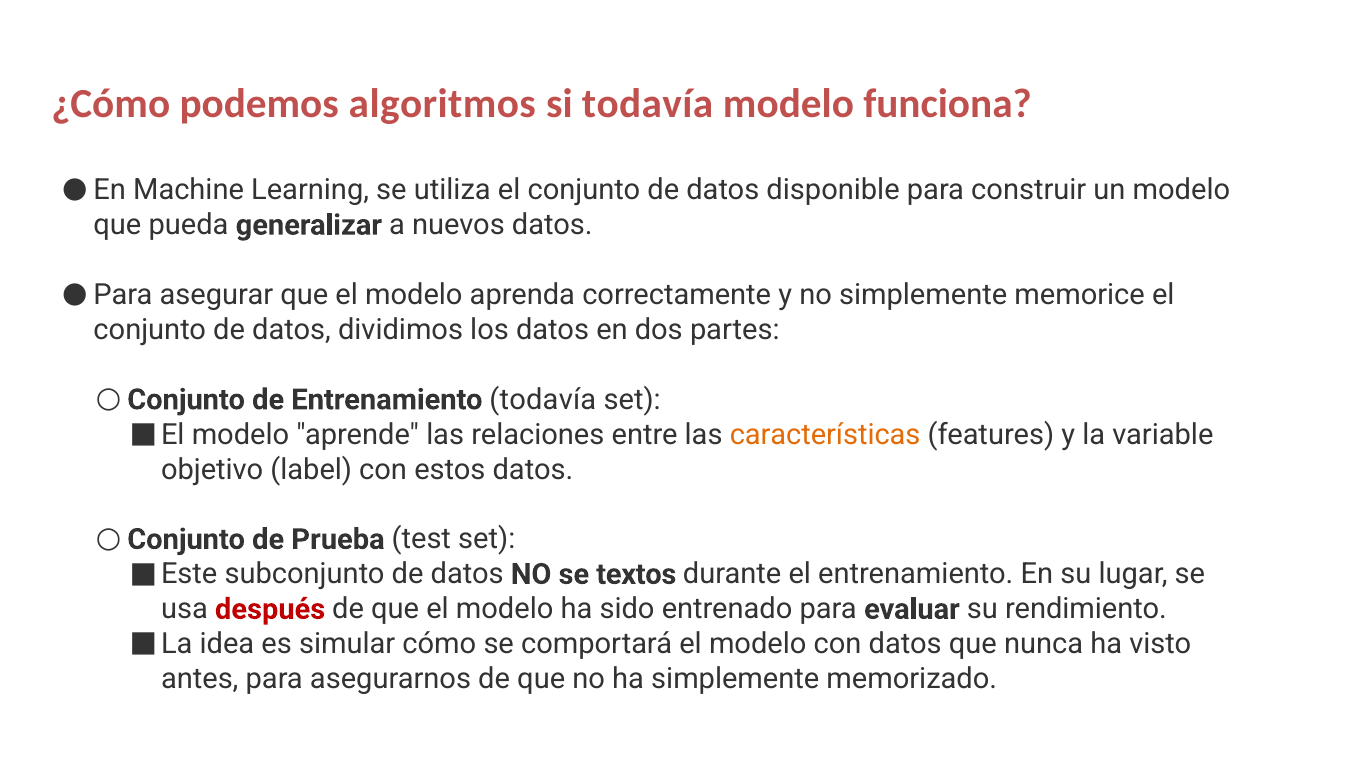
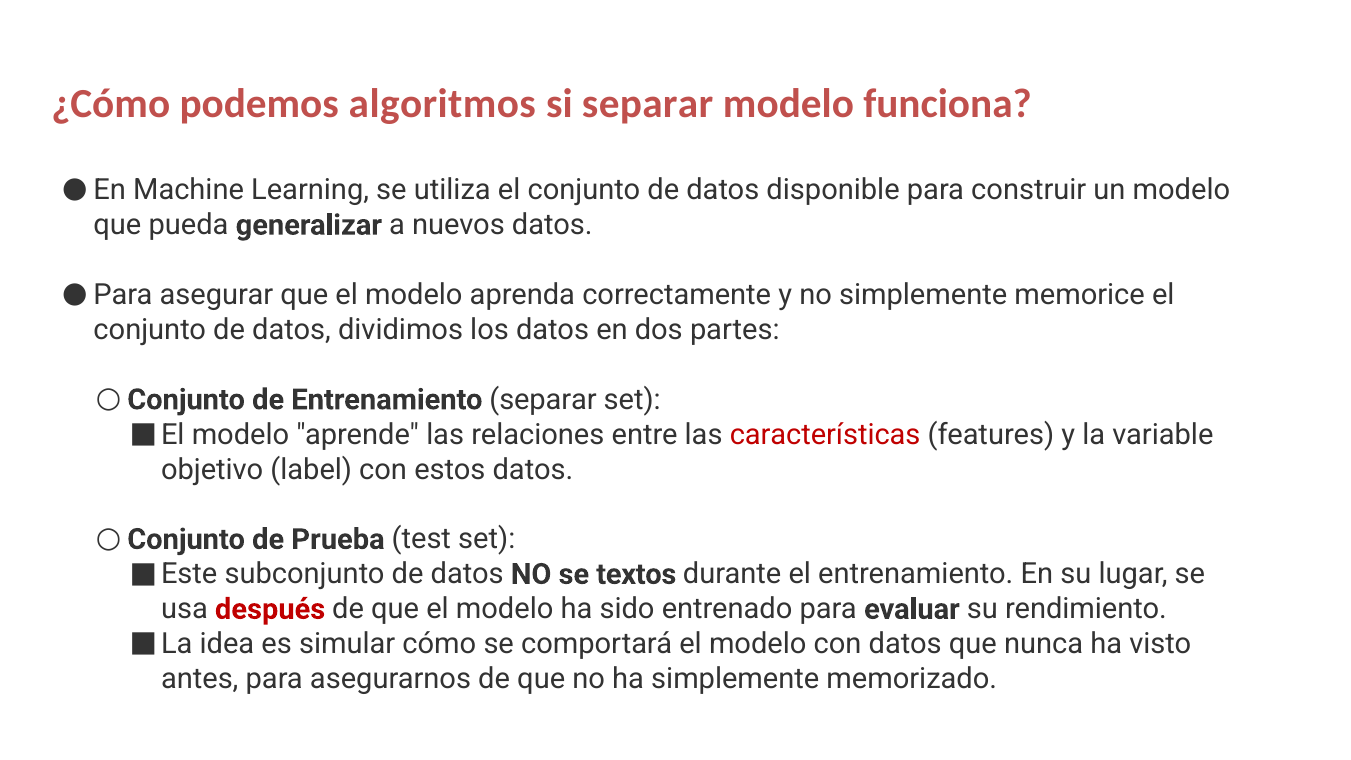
si todavía: todavía -> separar
Entrenamiento todavía: todavía -> separar
características colour: orange -> red
